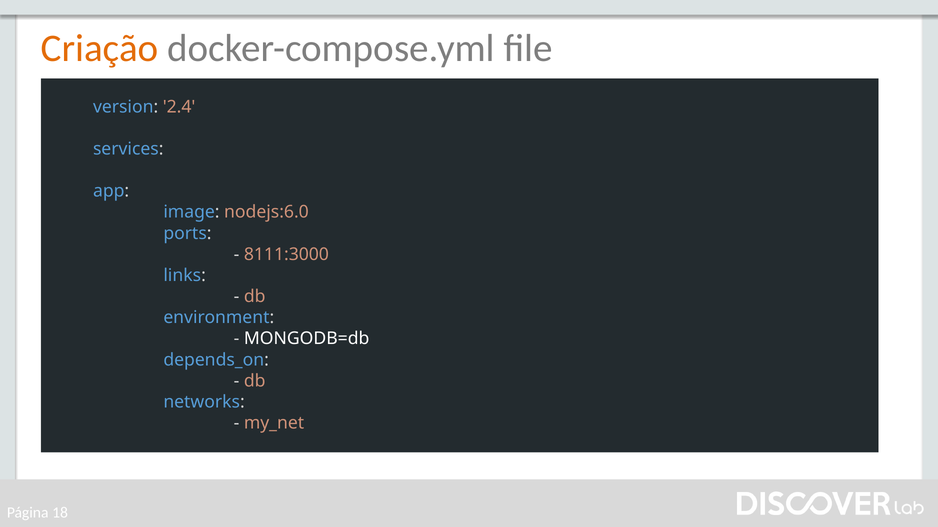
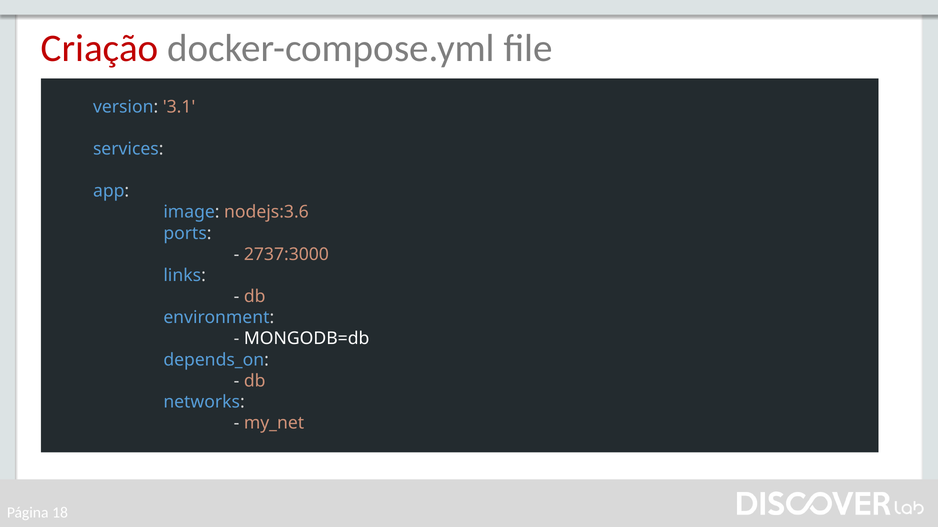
Criação colour: orange -> red
2.4: 2.4 -> 3.1
nodejs:6.0: nodejs:6.0 -> nodejs:3.6
8111:3000: 8111:3000 -> 2737:3000
